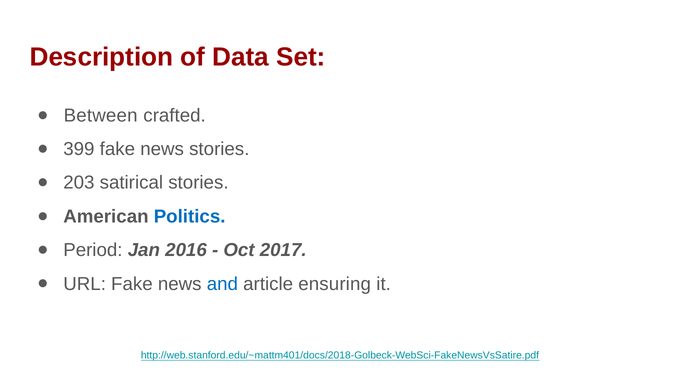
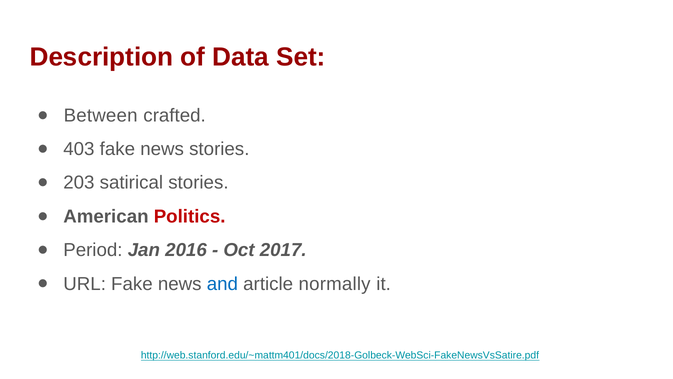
399: 399 -> 403
Politics colour: blue -> red
ensuring: ensuring -> normally
